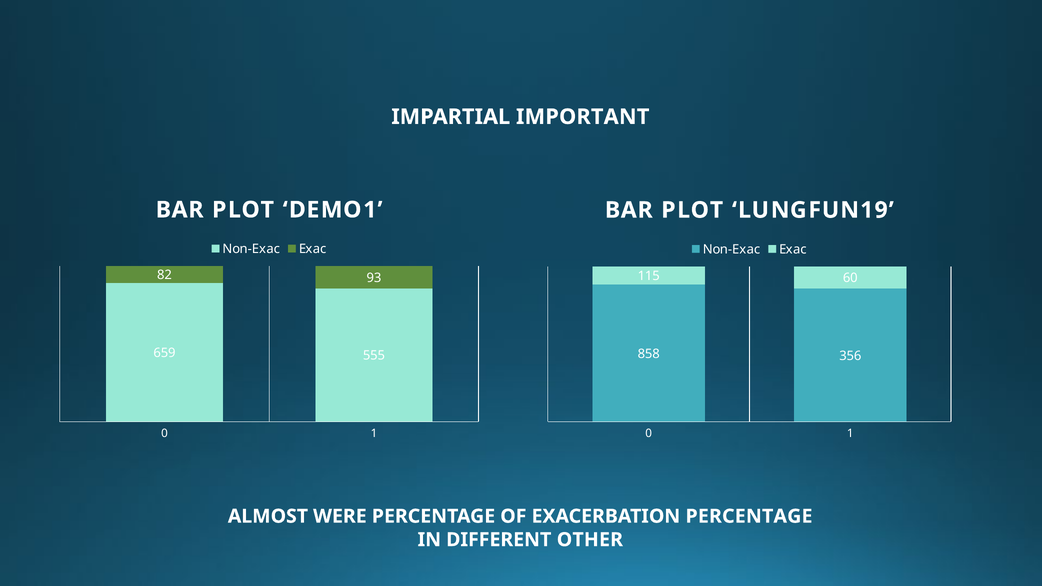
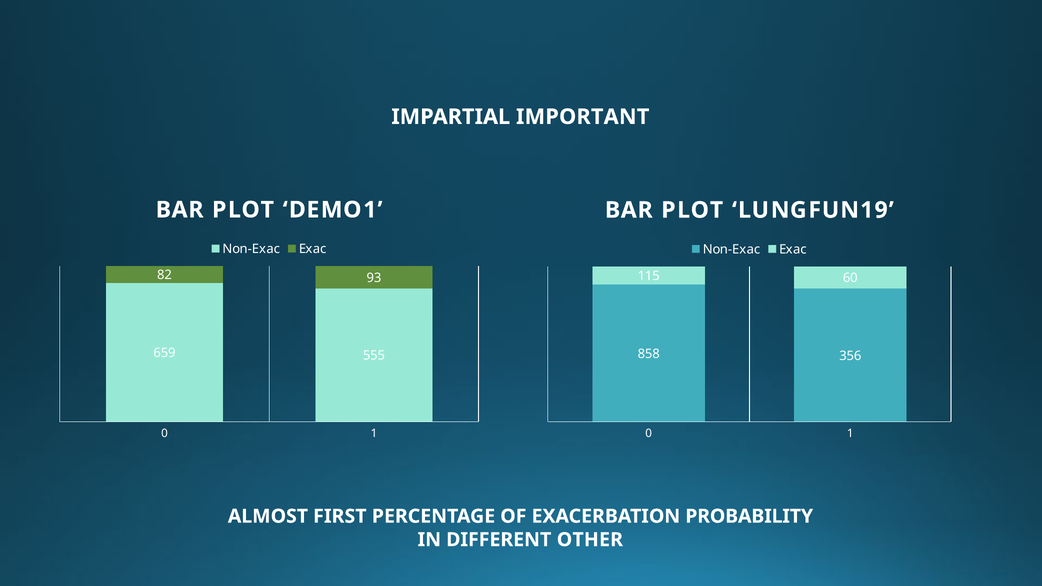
WERE: WERE -> FIRST
EXACERBATION PERCENTAGE: PERCENTAGE -> PROBABILITY
